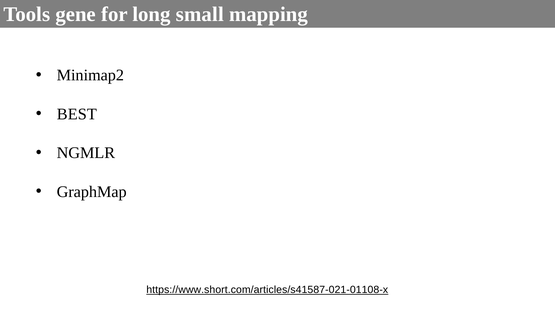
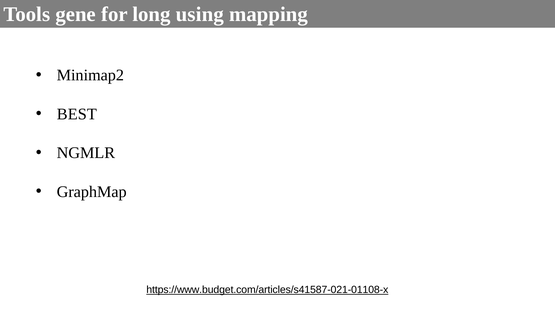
small: small -> using
https://www.short.com/articles/s41587-021-01108-x: https://www.short.com/articles/s41587-021-01108-x -> https://www.budget.com/articles/s41587-021-01108-x
